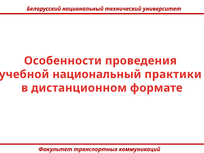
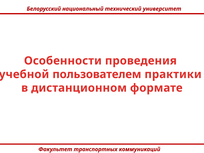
национальный at (97, 74): национальный -> пользователем
